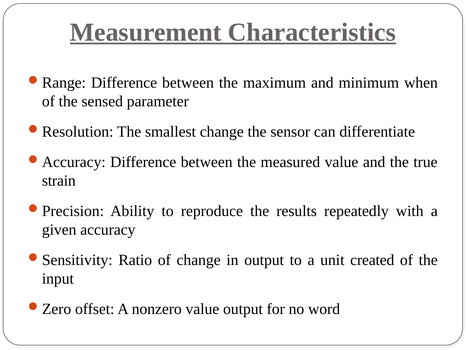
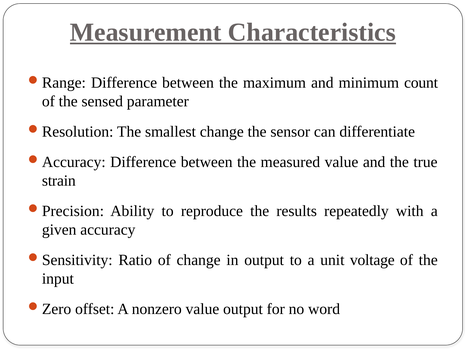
when: when -> count
created: created -> voltage
